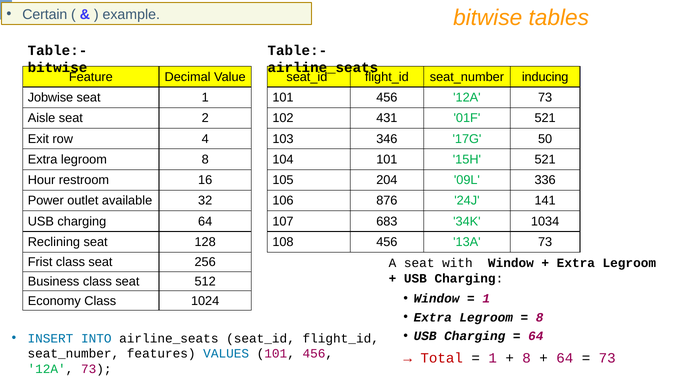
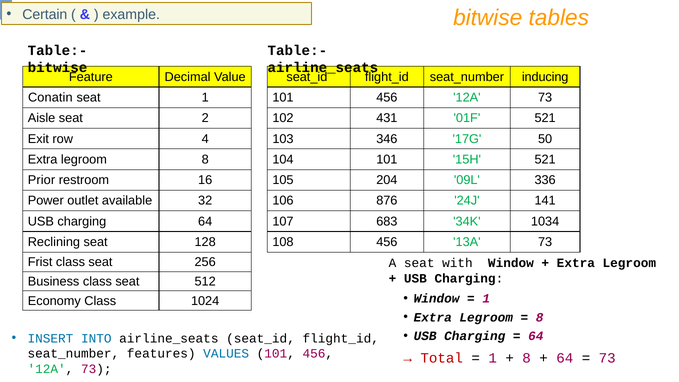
Jobwise: Jobwise -> Conatin
Hour: Hour -> Prior
